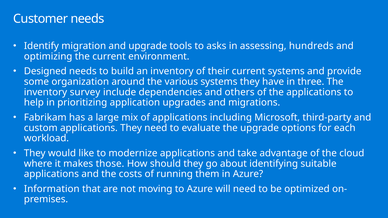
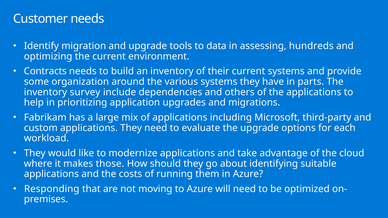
asks: asks -> data
Designed: Designed -> Contracts
three: three -> parts
Information: Information -> Responding
